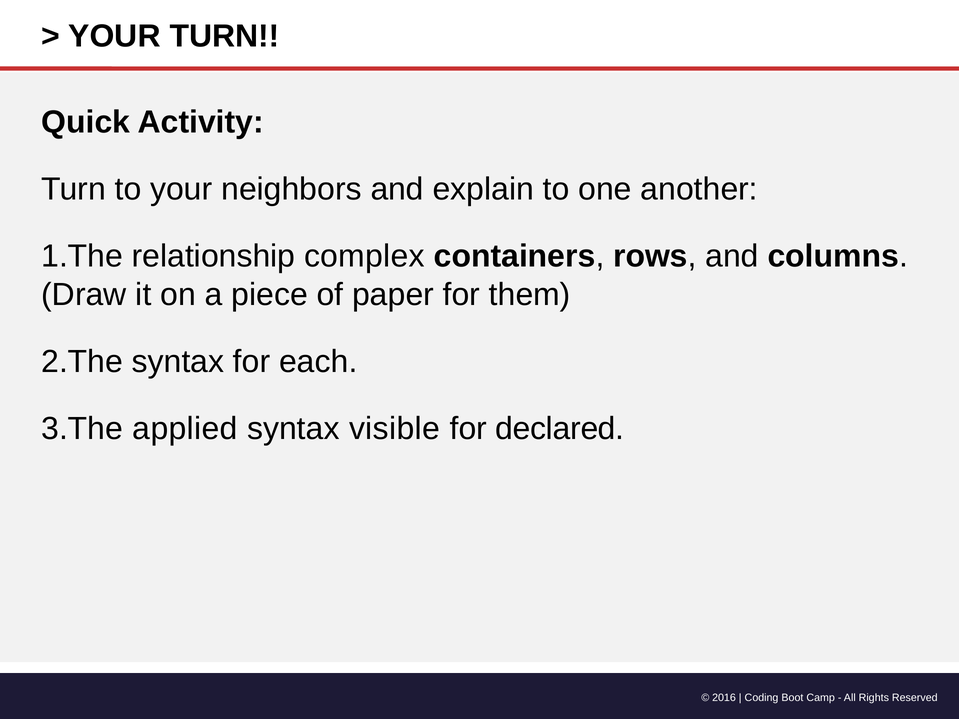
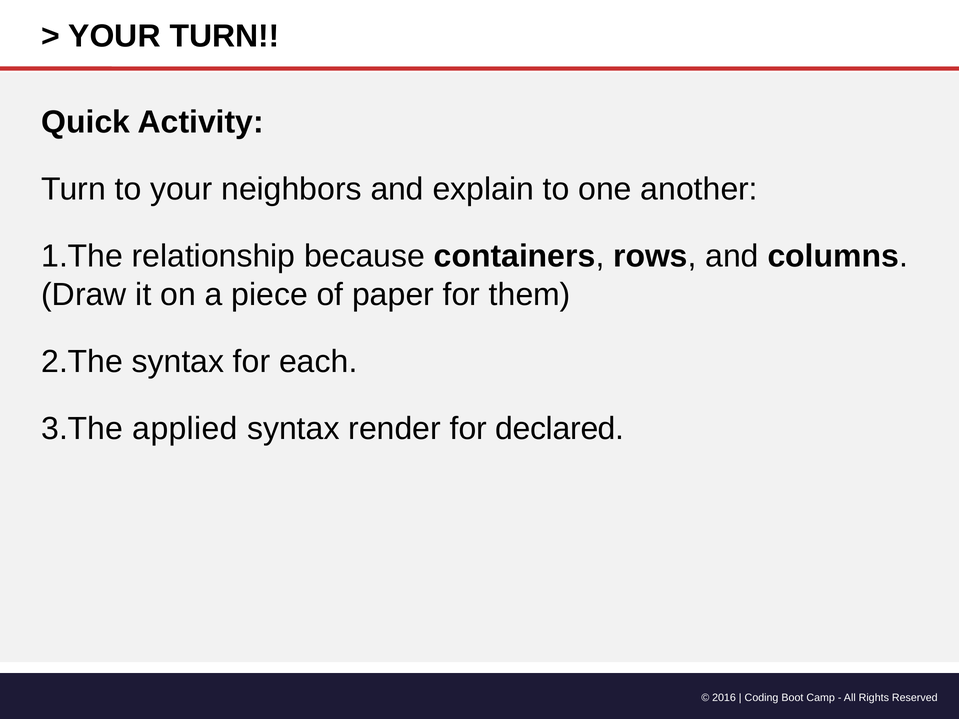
complex: complex -> because
visible: visible -> render
